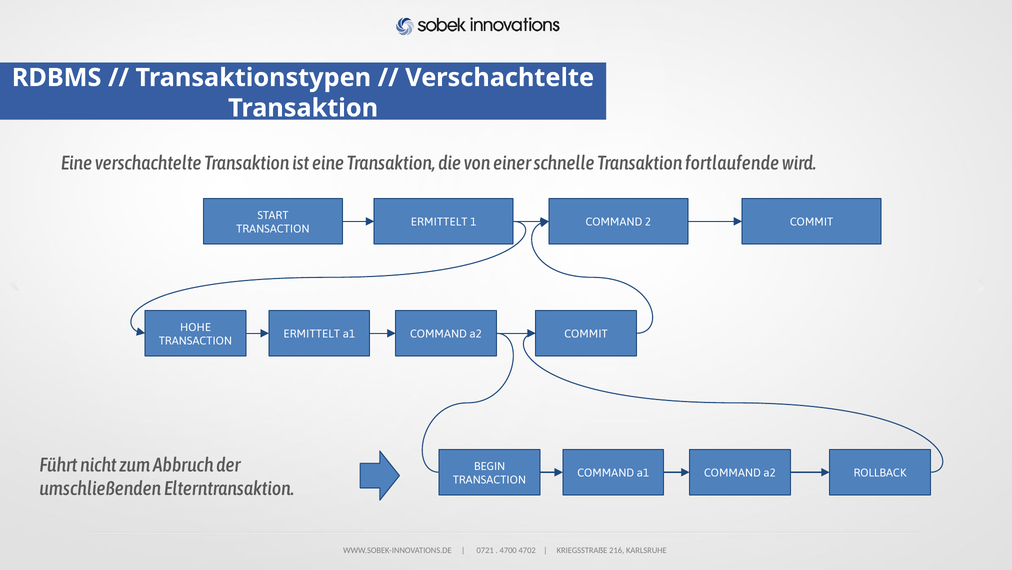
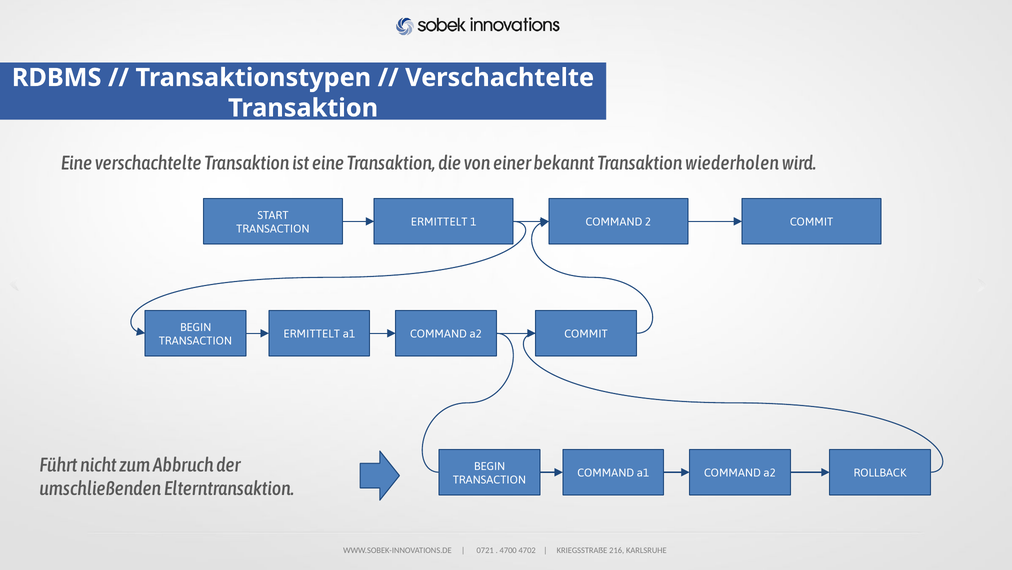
schnelle: schnelle -> bekannt
fortlaufende: fortlaufende -> wiederholen
HOHE at (196, 327): HOHE -> BEGIN
